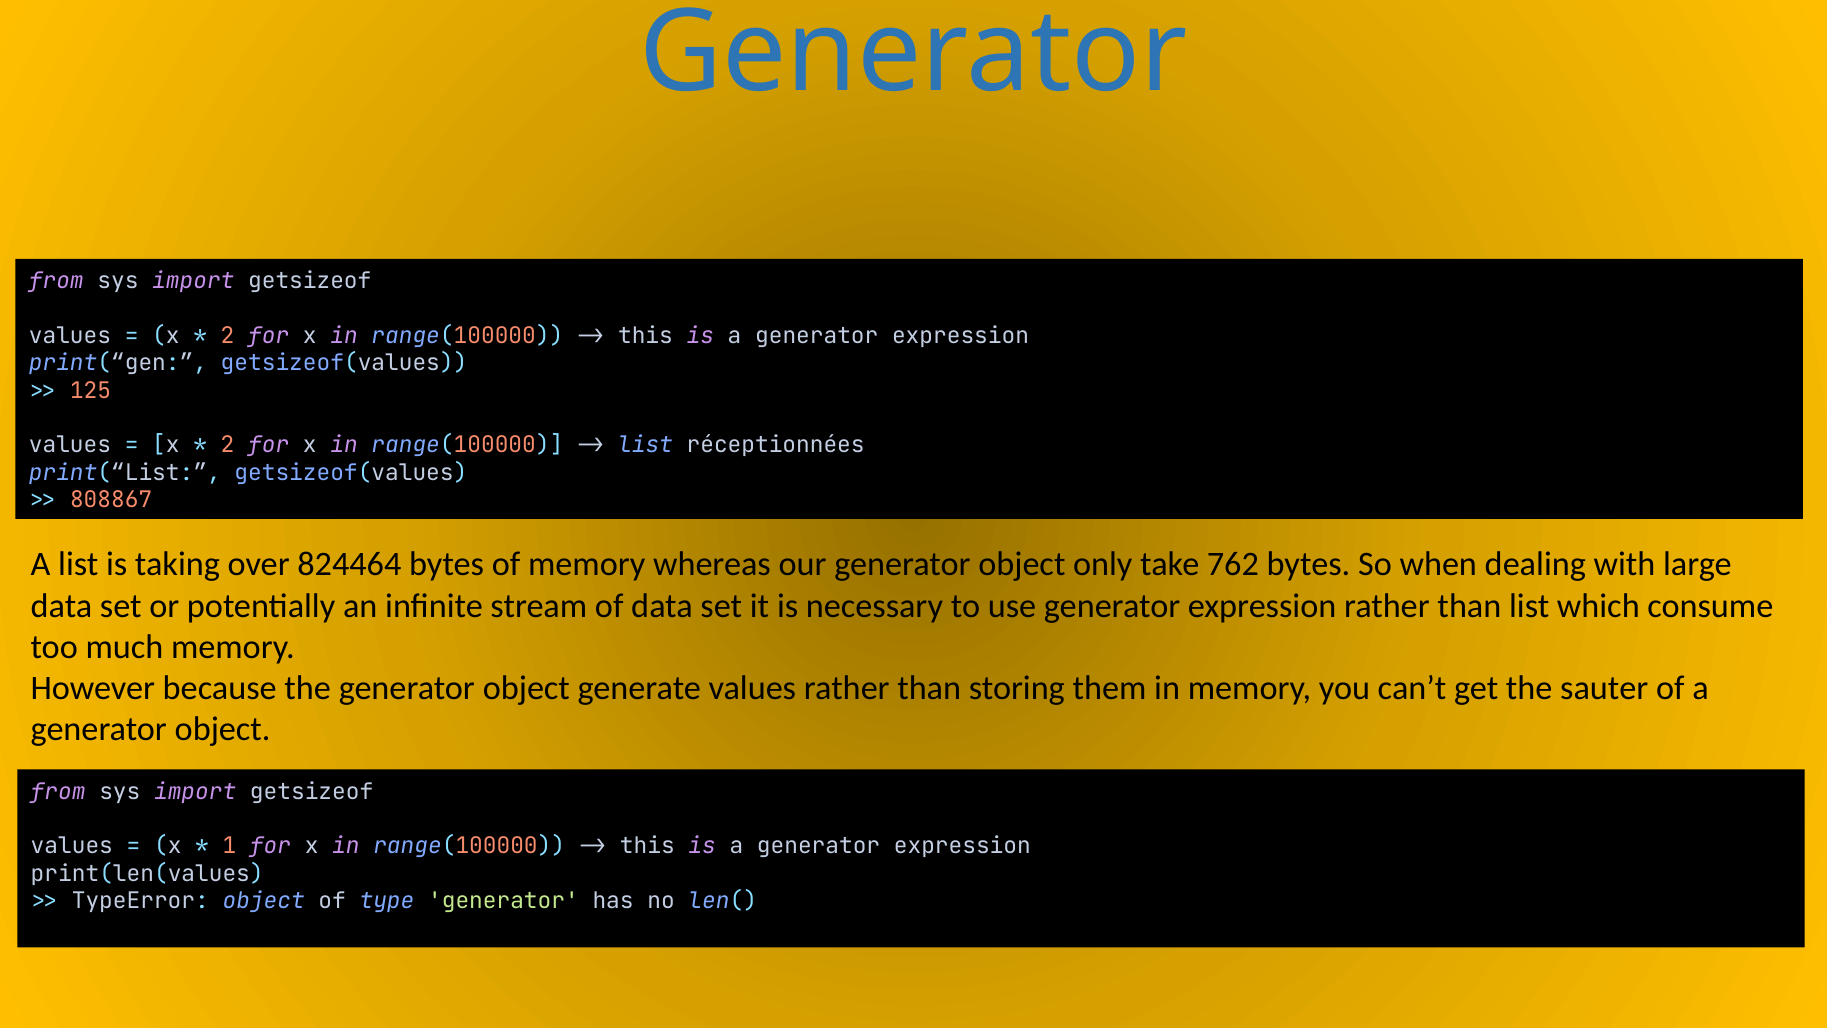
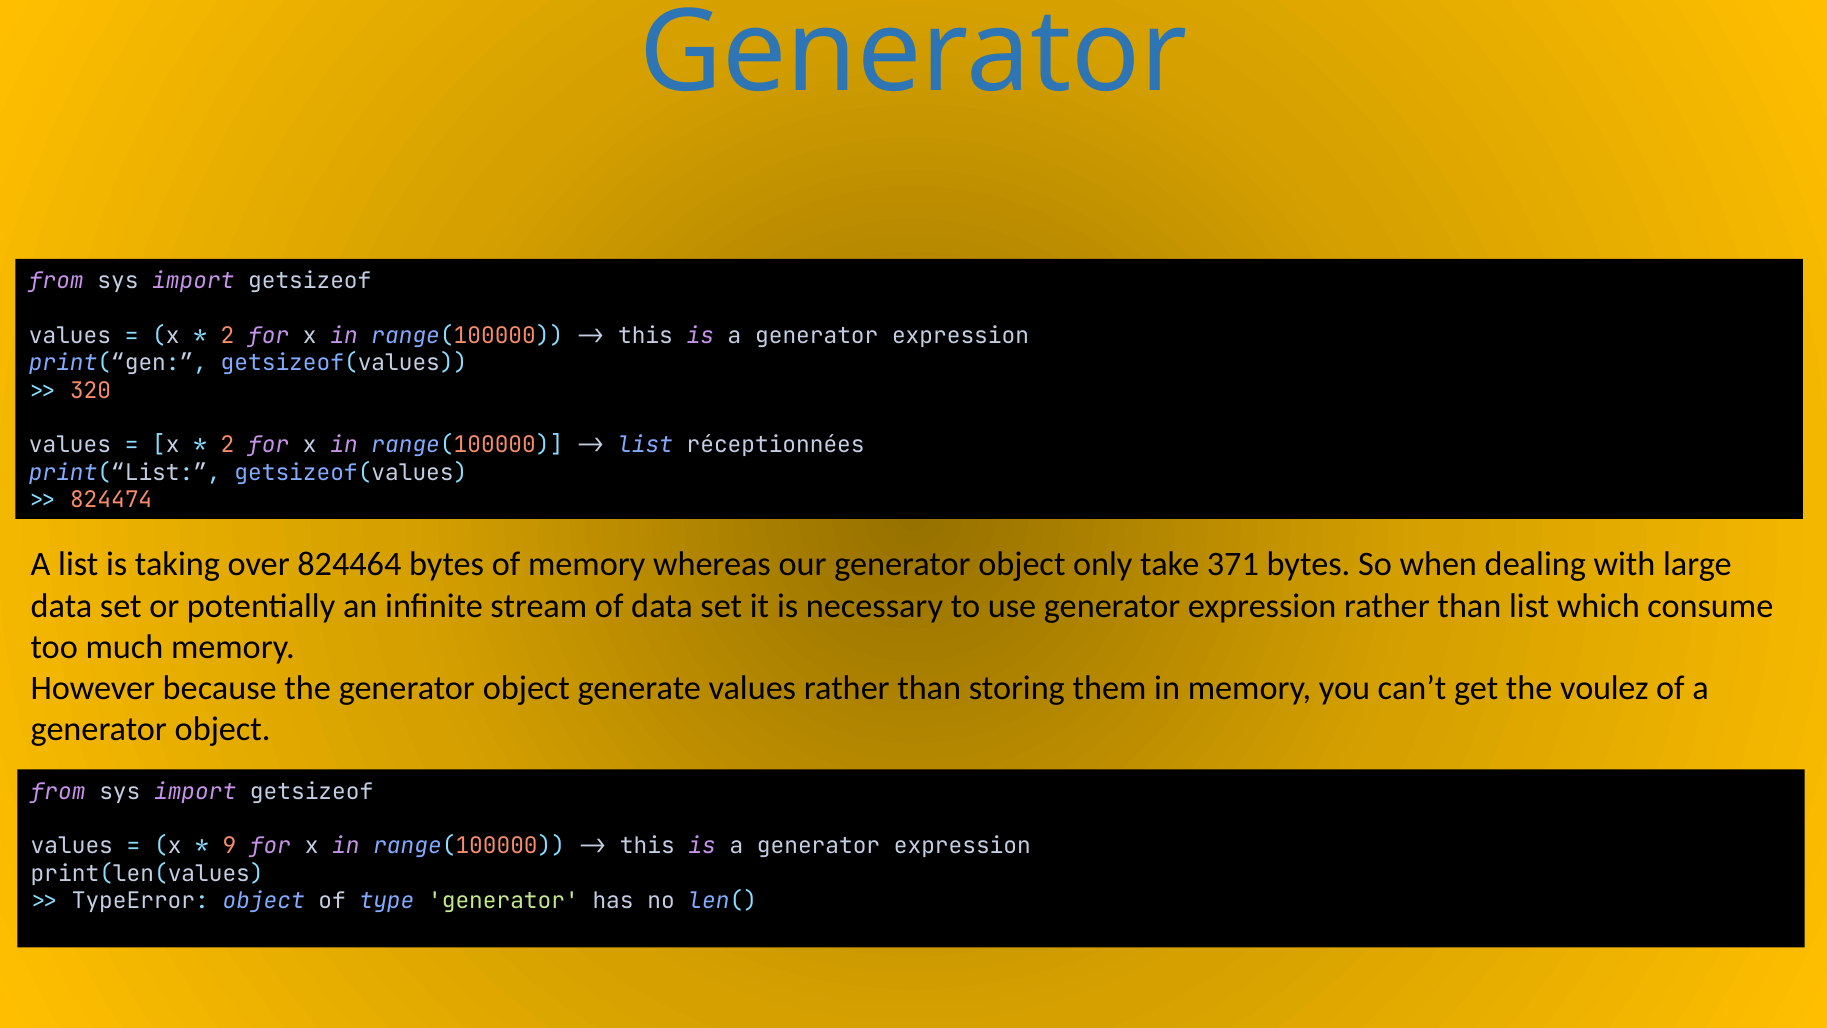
125: 125 -> 320
808867: 808867 -> 824474
762: 762 -> 371
sauter: sauter -> voulez
1: 1 -> 9
